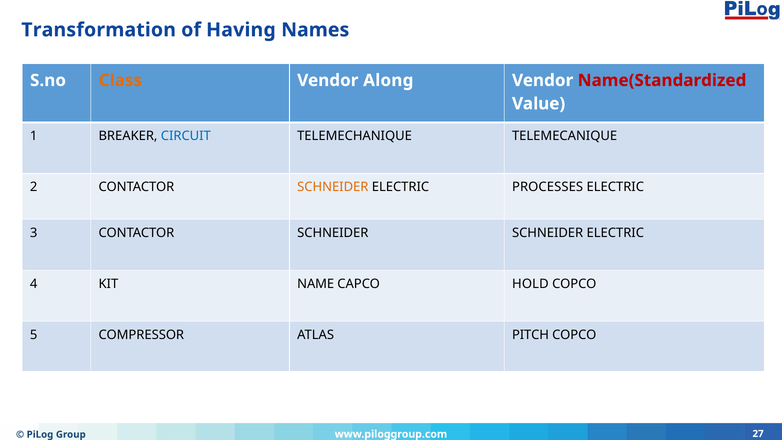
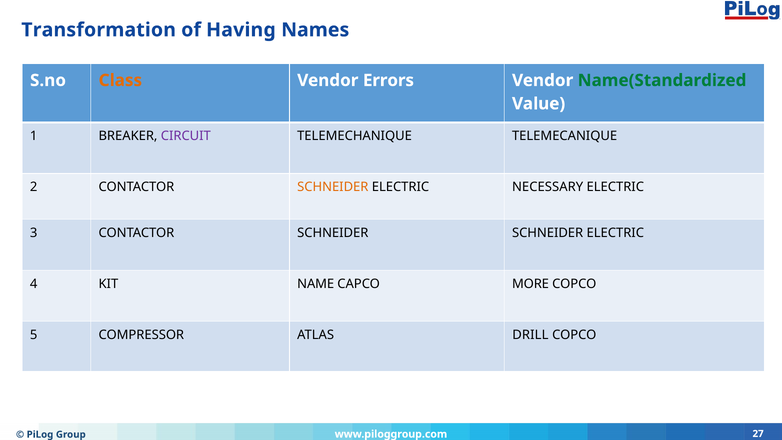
Along: Along -> Errors
Name(Standardized colour: red -> green
CIRCUIT colour: blue -> purple
PROCESSES: PROCESSES -> NECESSARY
HOLD: HOLD -> MORE
PITCH: PITCH -> DRILL
